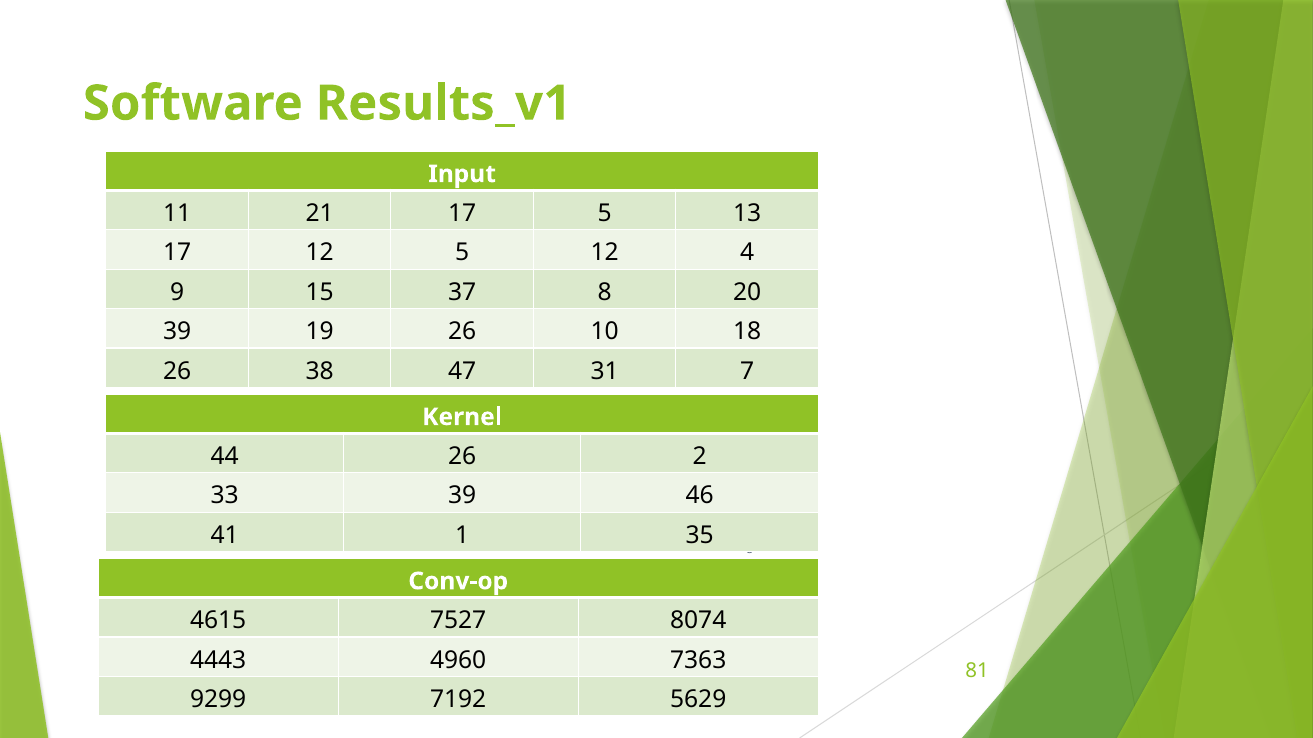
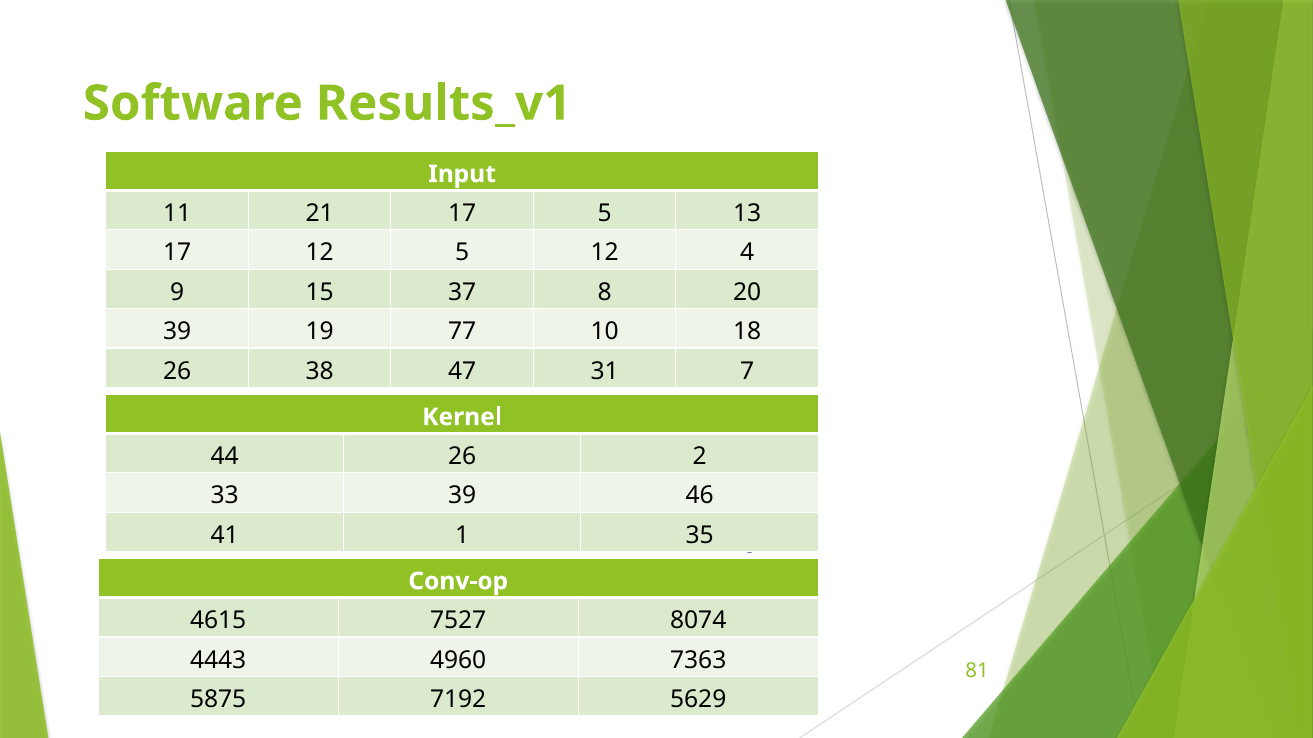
19 26: 26 -> 77
9299: 9299 -> 5875
